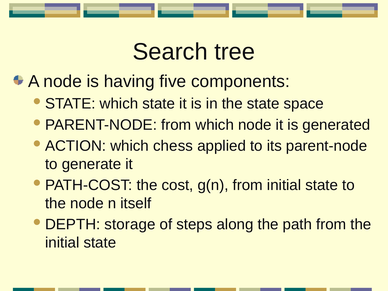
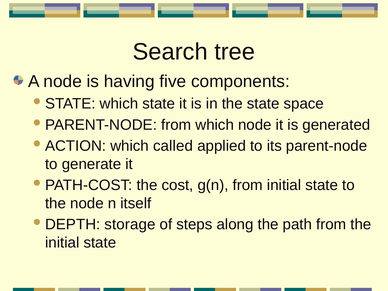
chess: chess -> called
